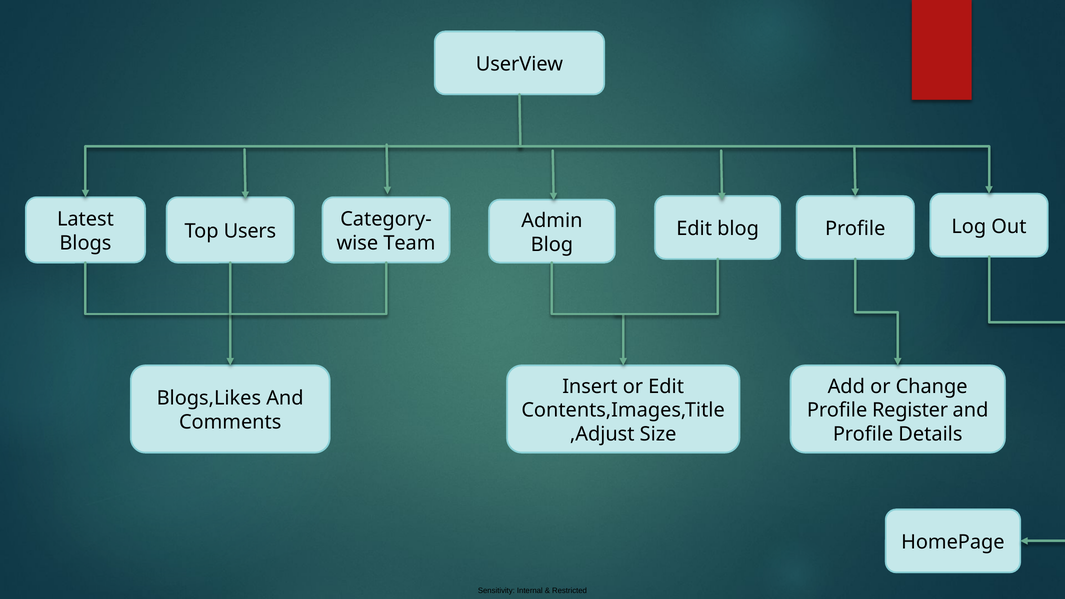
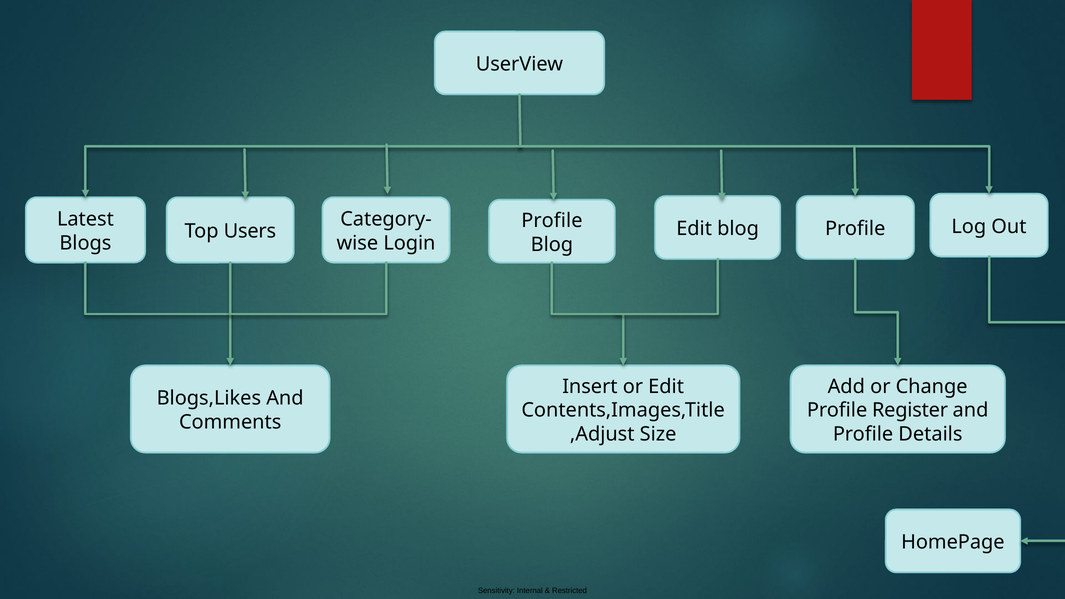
Admin at (552, 221): Admin -> Profile
Team: Team -> Login
